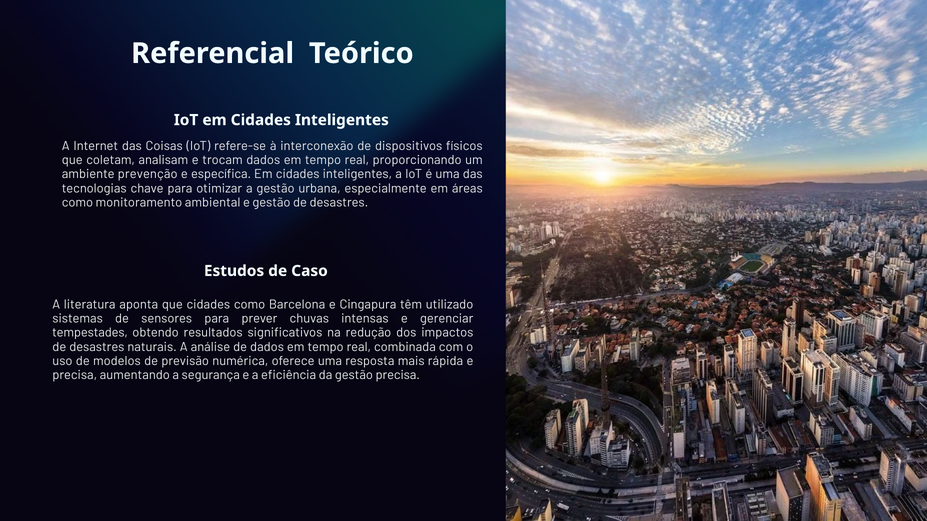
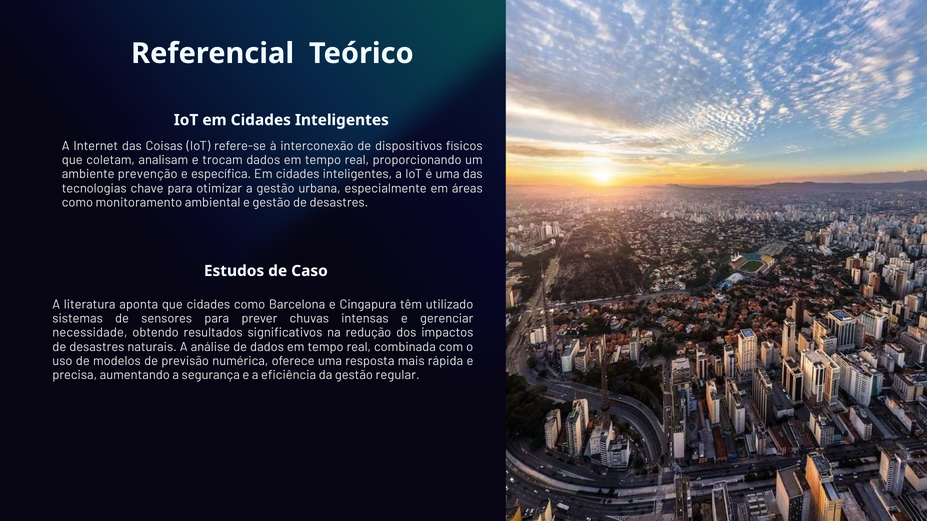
tempestades: tempestades -> necessidade
gestão precisa: precisa -> regular
